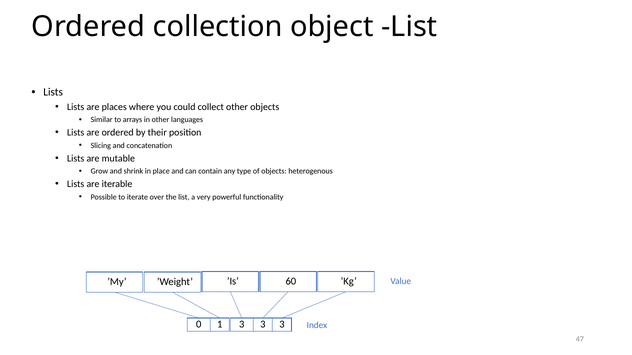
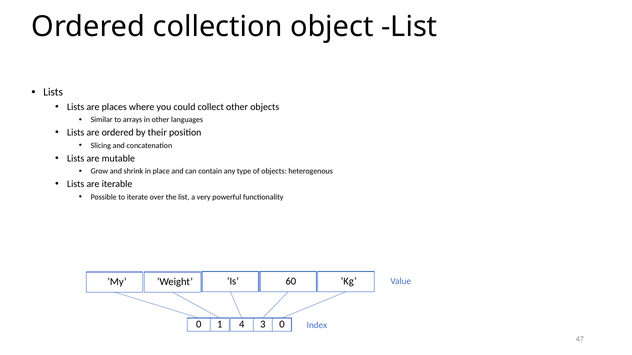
1 3: 3 -> 4
3 at (282, 325): 3 -> 0
